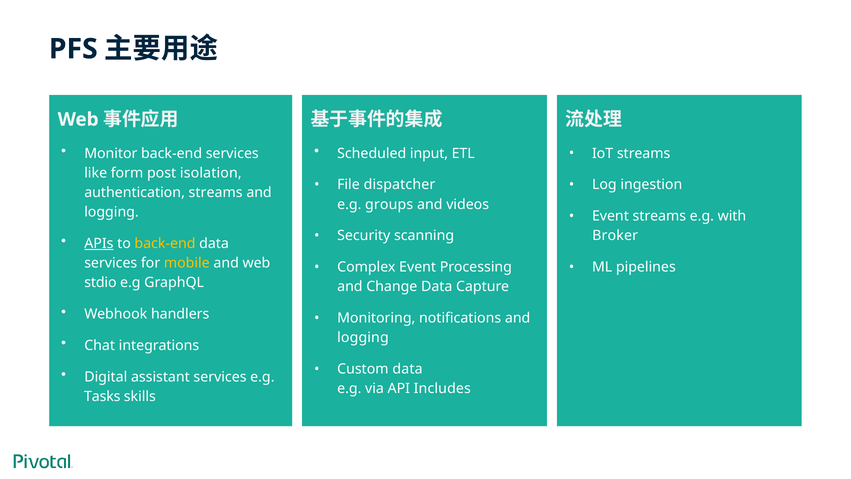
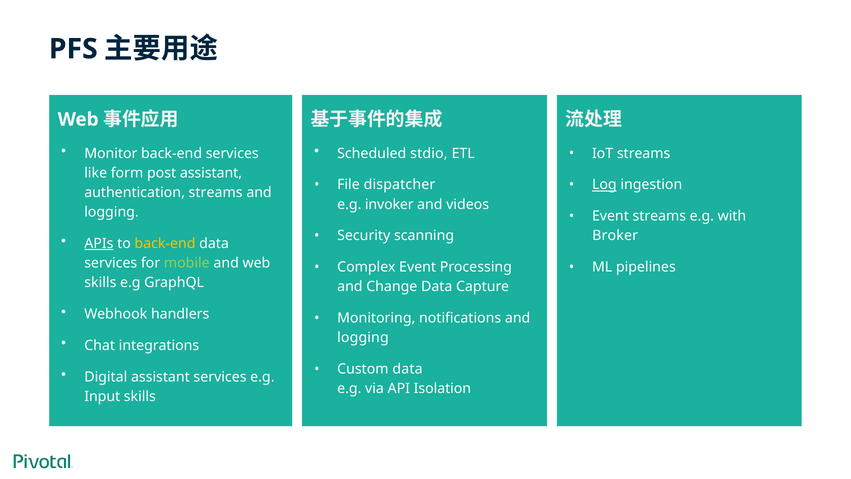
input: input -> stdio
post isolation: isolation -> assistant
Log underline: none -> present
groups: groups -> invoker
mobile colour: yellow -> light green
stdio at (100, 283): stdio -> skills
Includes: Includes -> Isolation
Tasks: Tasks -> Input
